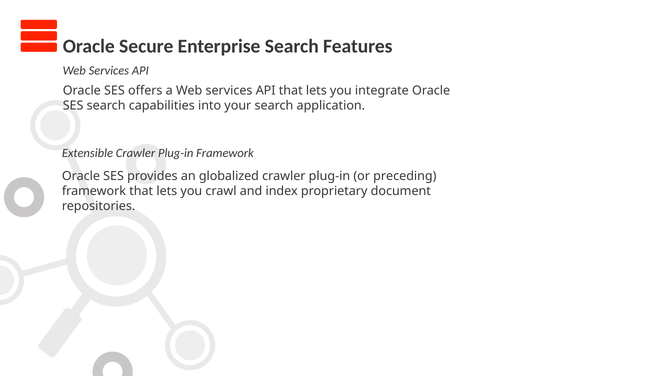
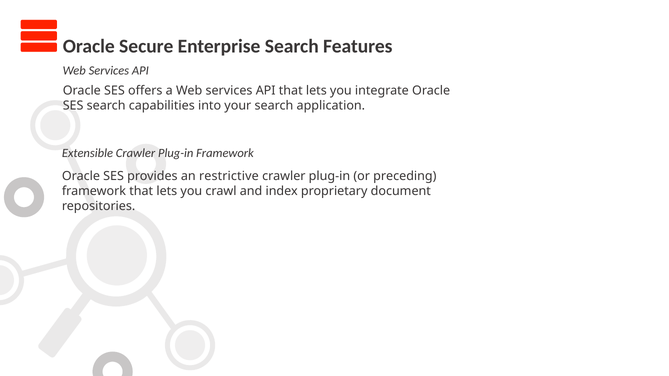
globalized: globalized -> restrictive
